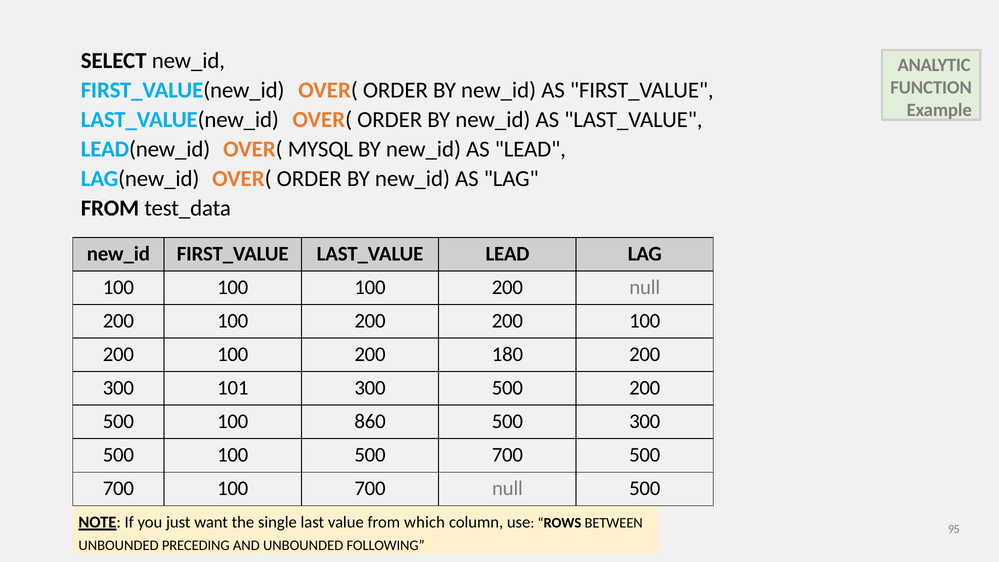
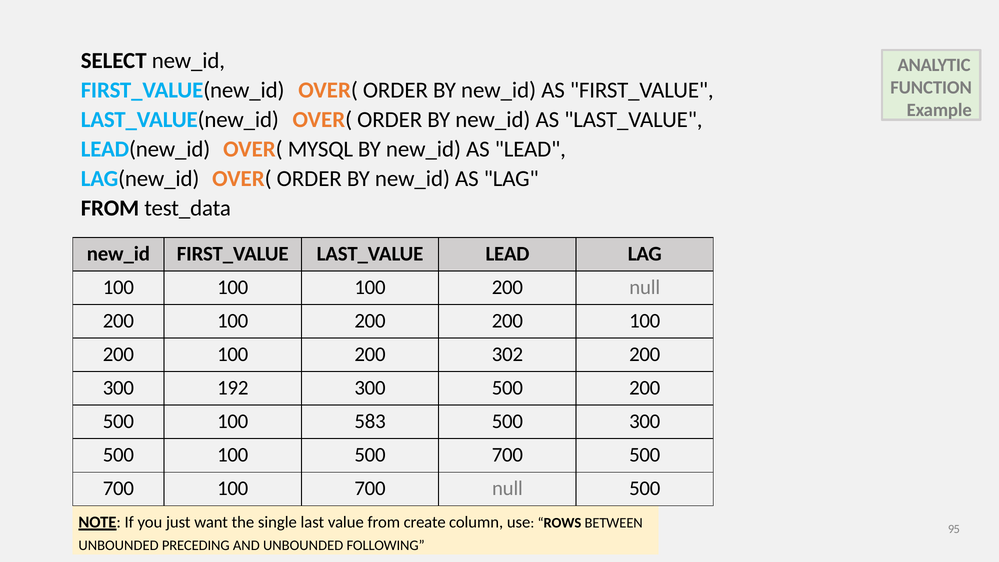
180: 180 -> 302
101: 101 -> 192
860: 860 -> 583
which: which -> create
